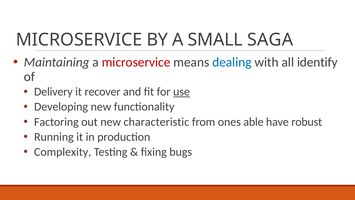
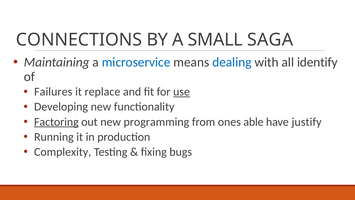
MICROSERVICE at (79, 40): MICROSERVICE -> CONNECTIONS
microservice at (136, 62) colour: red -> blue
Delivery: Delivery -> Failures
recover: recover -> replace
Factoring underline: none -> present
characteristic: characteristic -> programming
robust: robust -> justify
